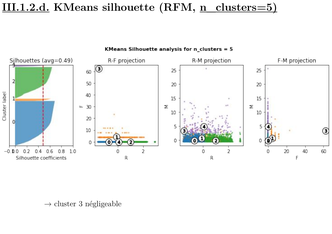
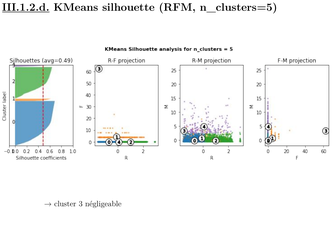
n_clusters=5 underline: present -> none
